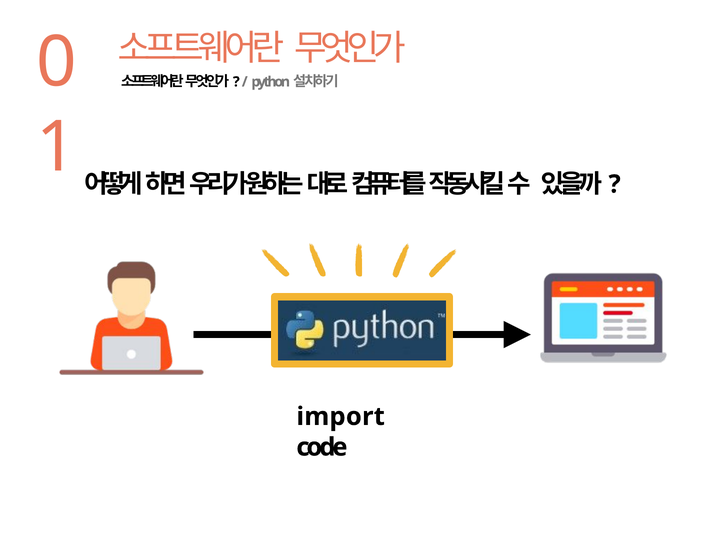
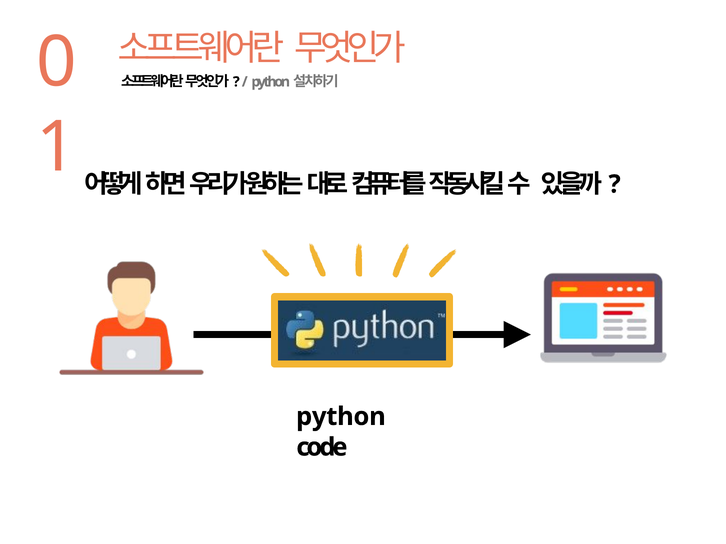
import at (341, 417): import -> python
